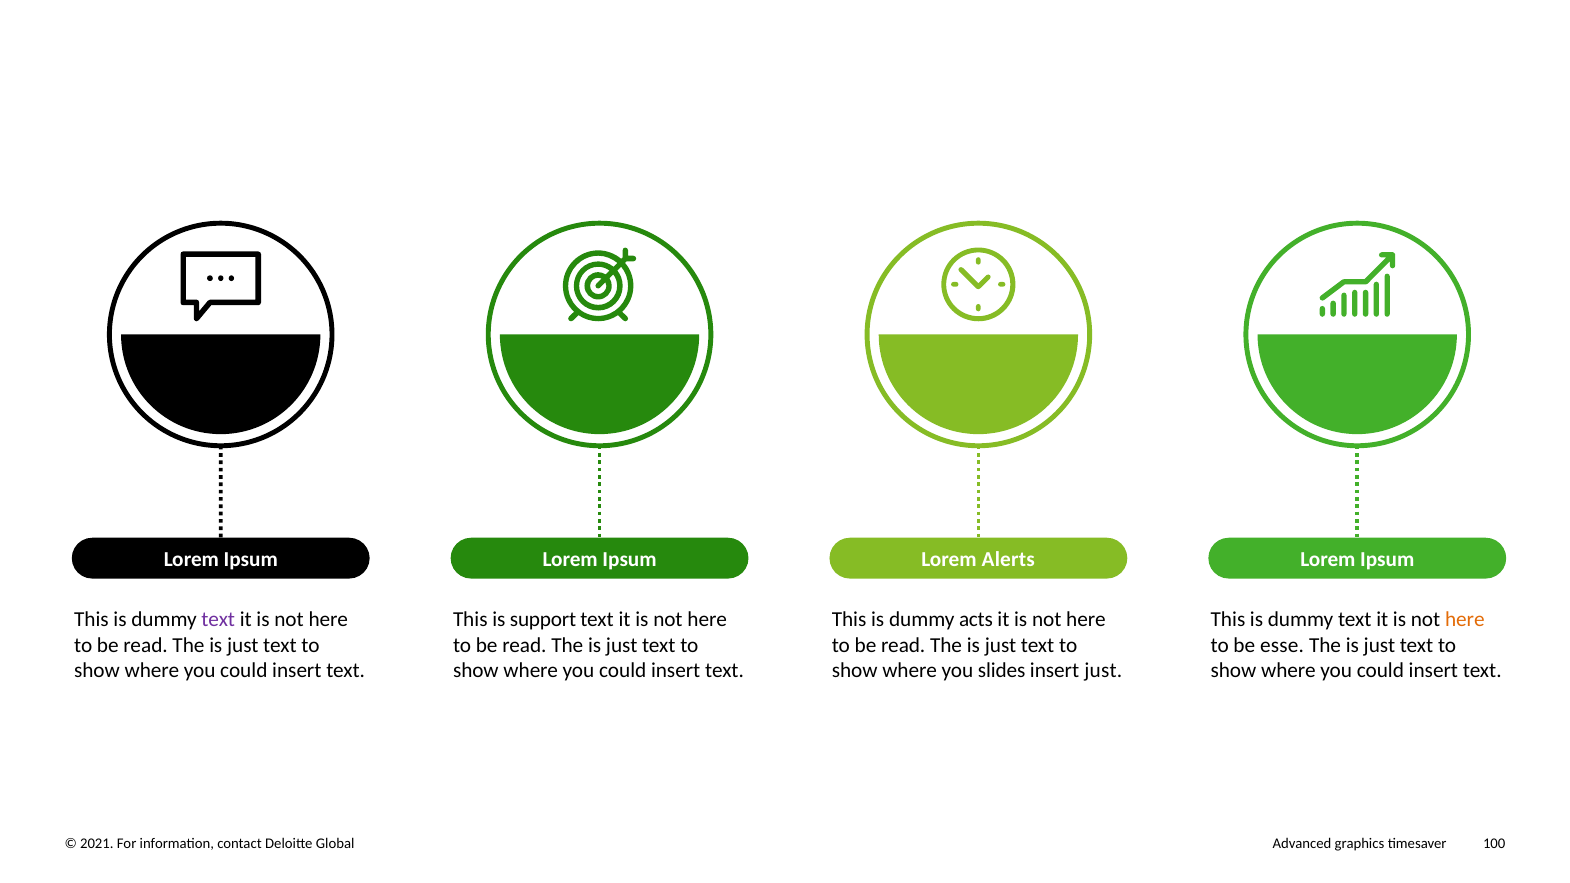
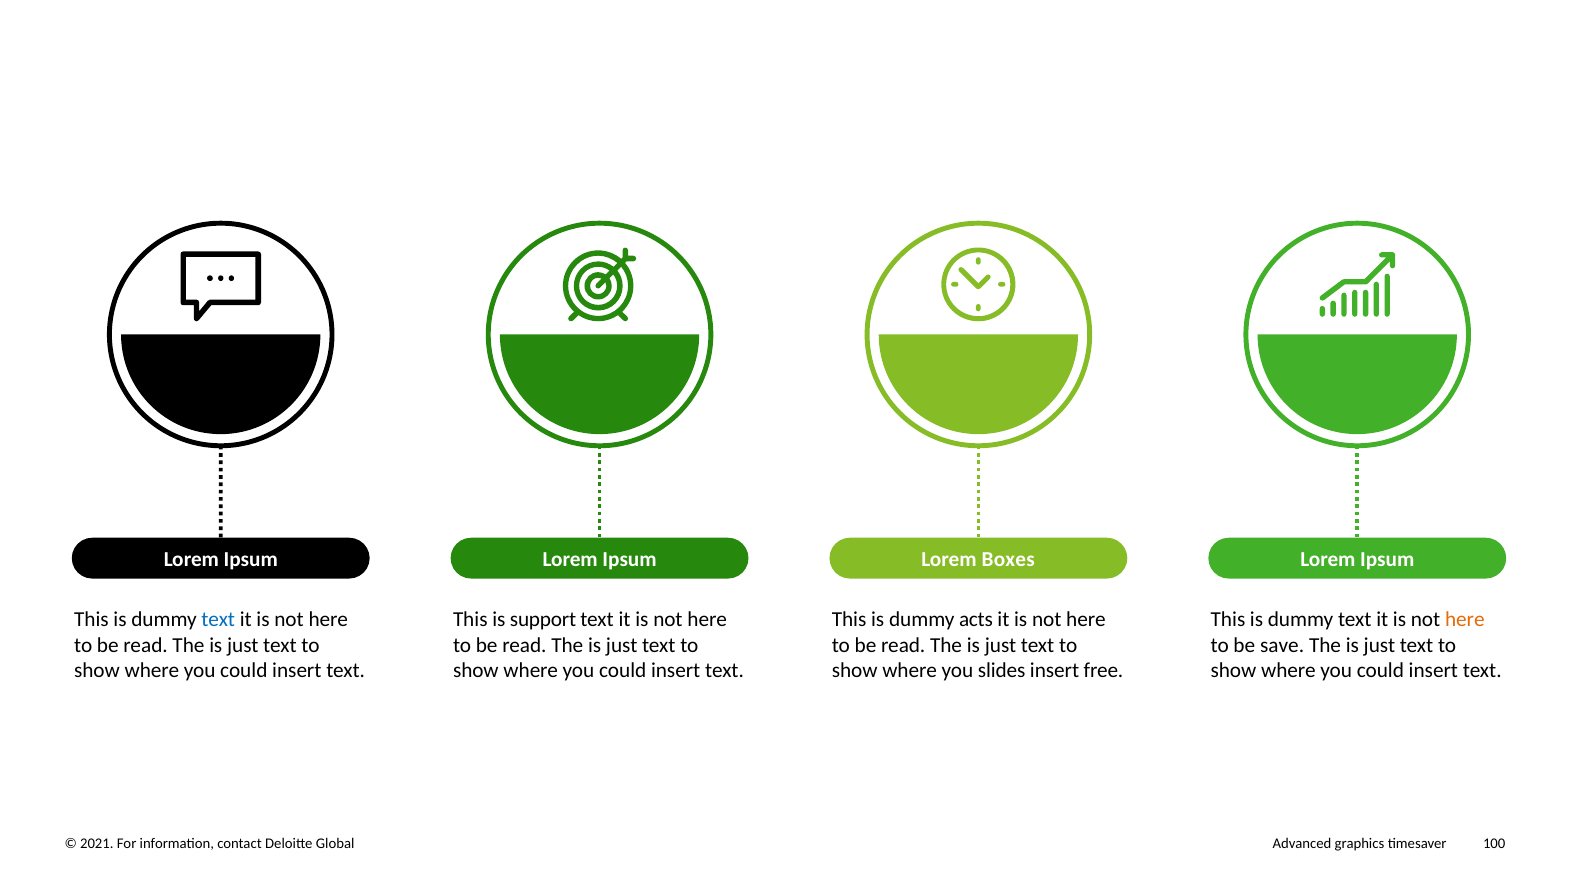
Alerts: Alerts -> Boxes
text at (218, 620) colour: purple -> blue
esse: esse -> save
insert just: just -> free
